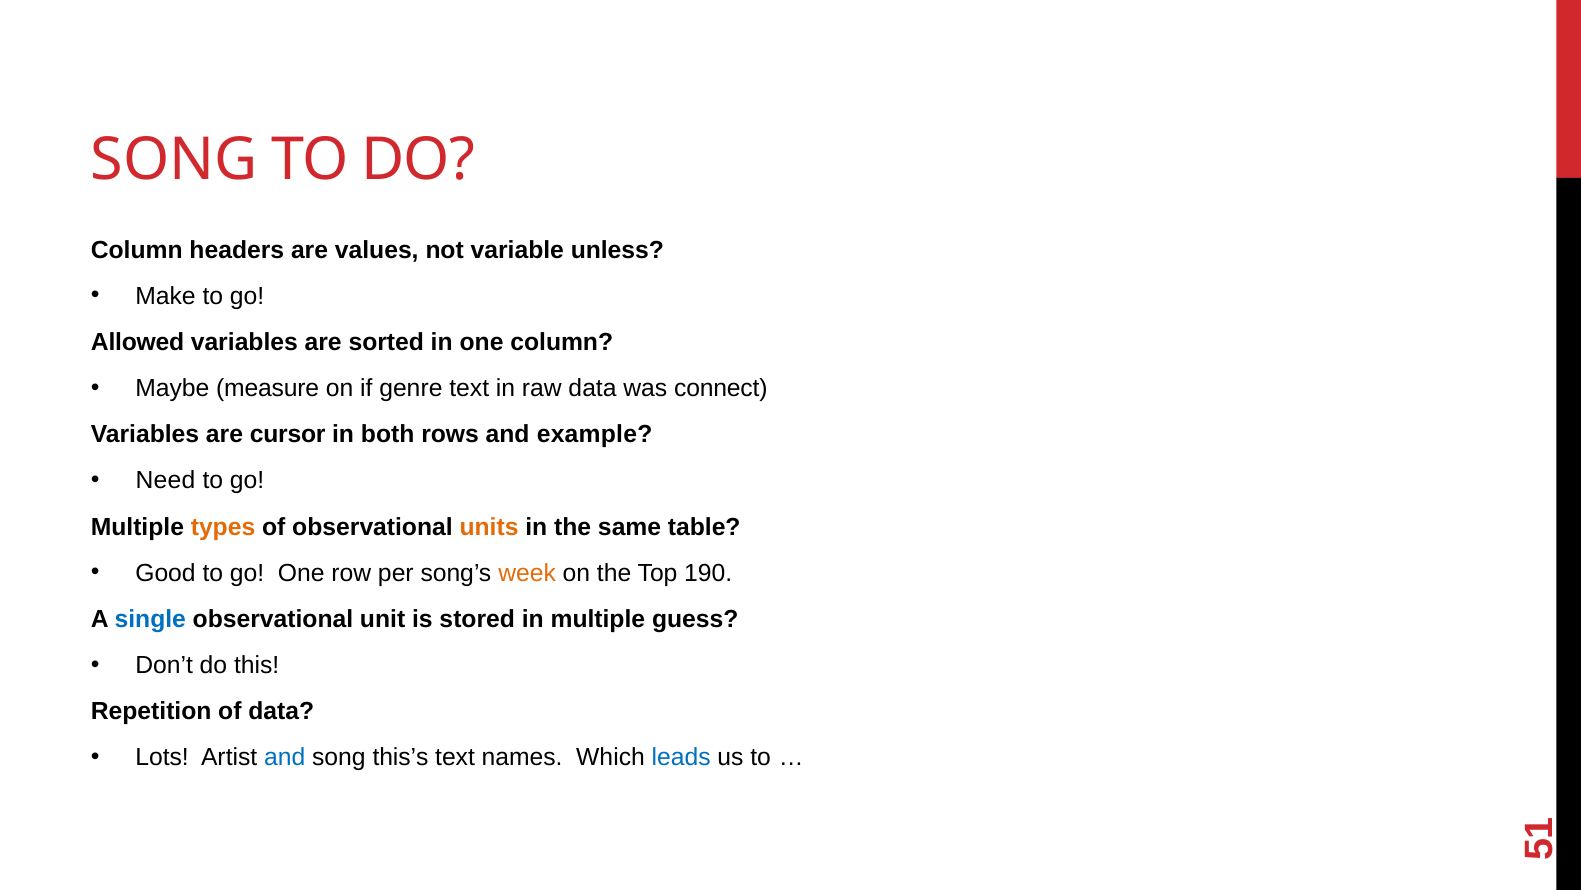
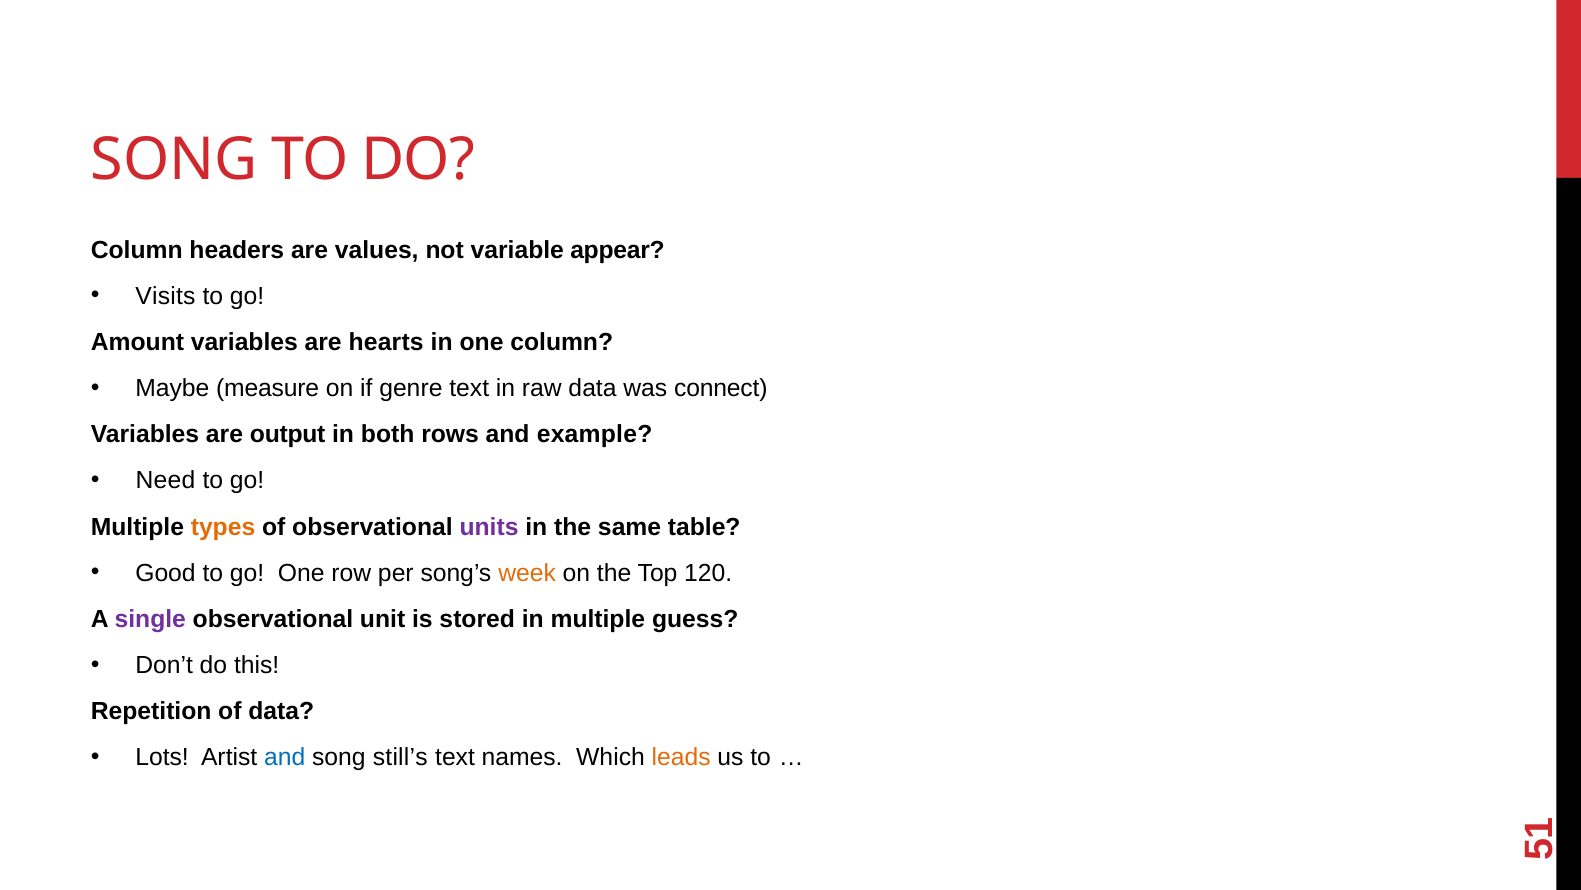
unless: unless -> appear
Make: Make -> Visits
Allowed: Allowed -> Amount
sorted: sorted -> hearts
cursor: cursor -> output
units colour: orange -> purple
190: 190 -> 120
single colour: blue -> purple
this’s: this’s -> still’s
leads colour: blue -> orange
